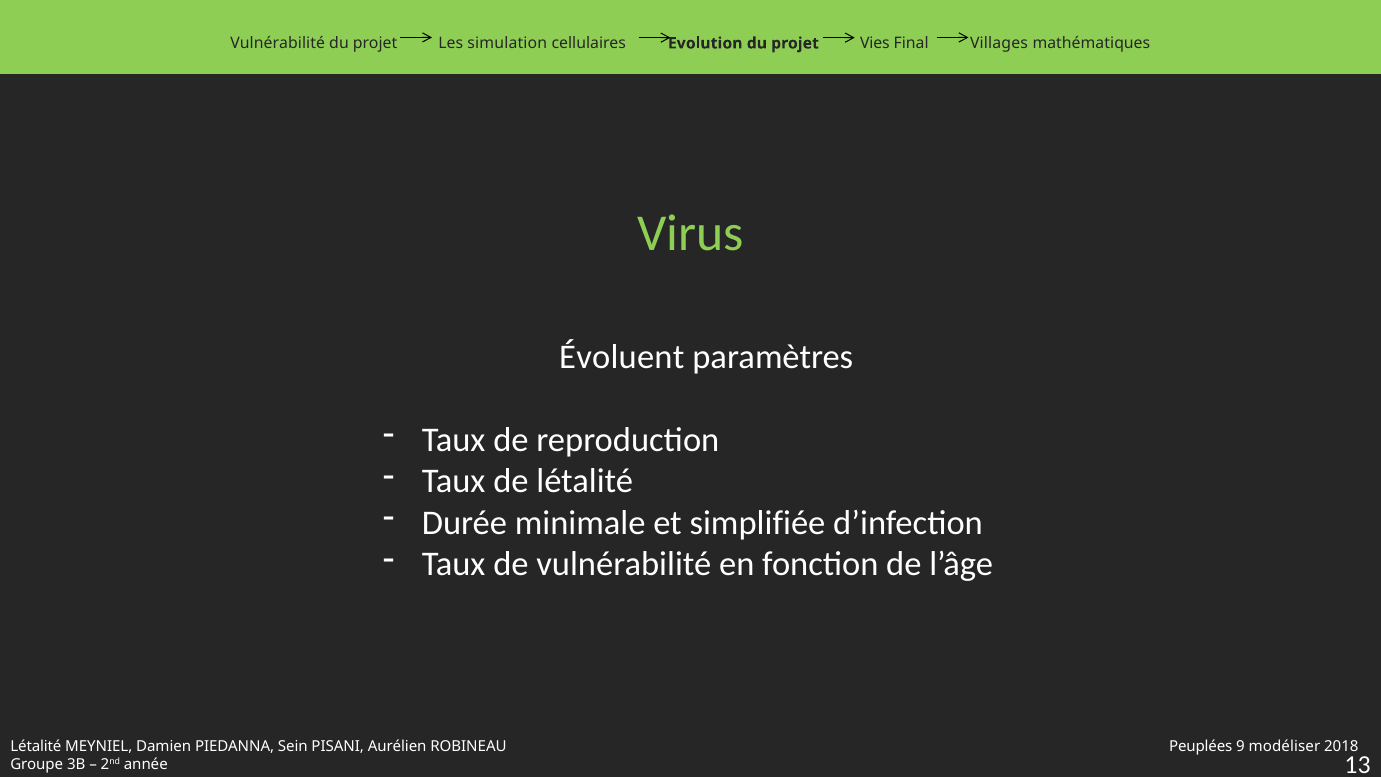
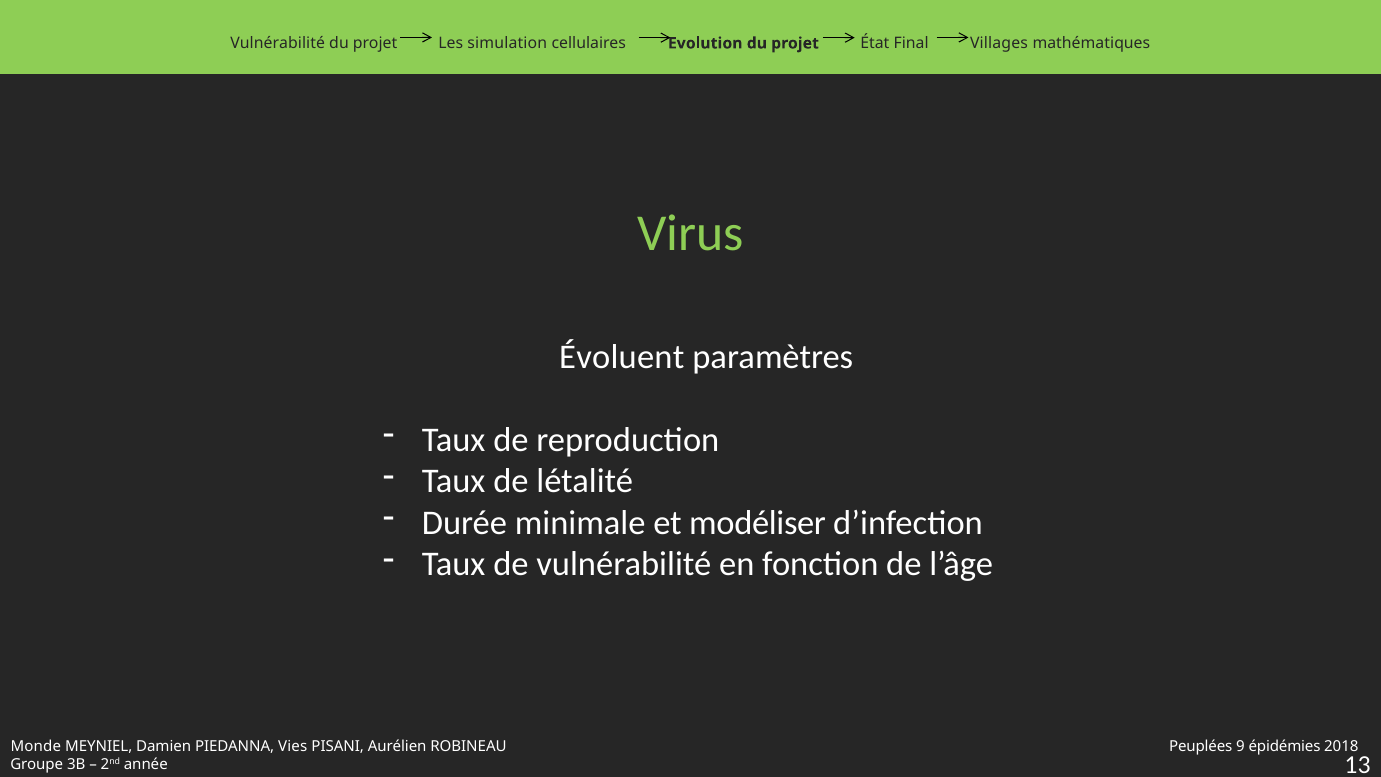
Vies: Vies -> État
simplifiée: simplifiée -> modéliser
Létalité at (36, 746): Létalité -> Monde
Sein: Sein -> Vies
modéliser: modéliser -> épidémies
